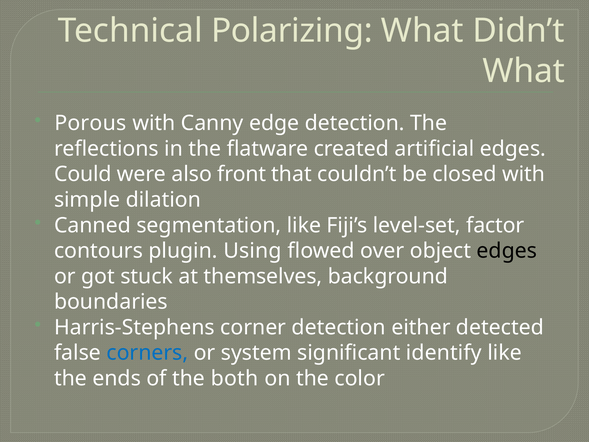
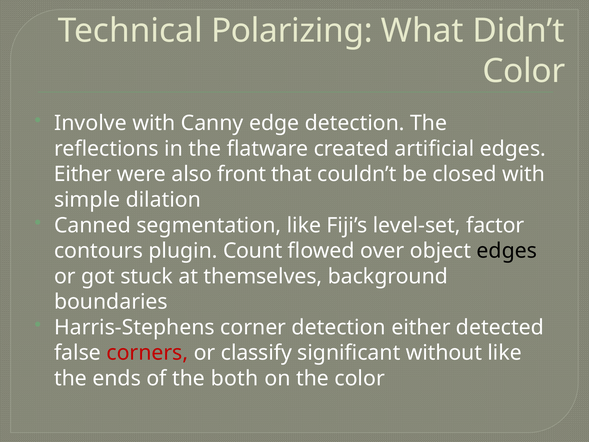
What at (524, 71): What -> Color
Porous: Porous -> Involve
Could at (83, 174): Could -> Either
Using: Using -> Count
corners colour: blue -> red
system: system -> classify
identify: identify -> without
